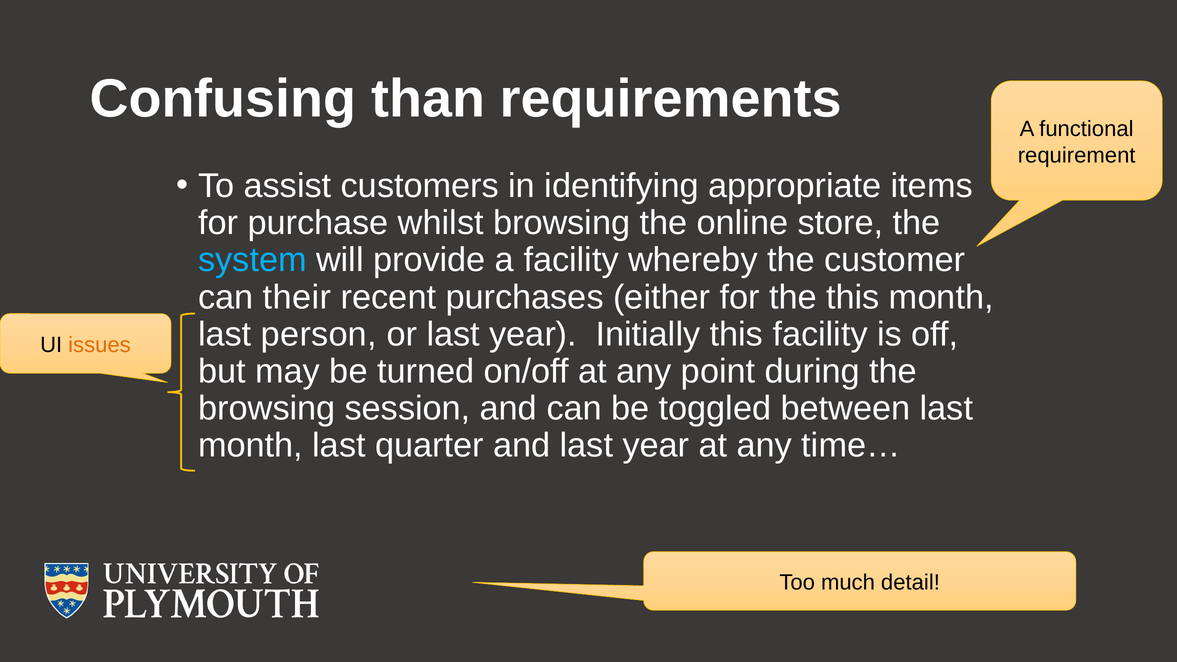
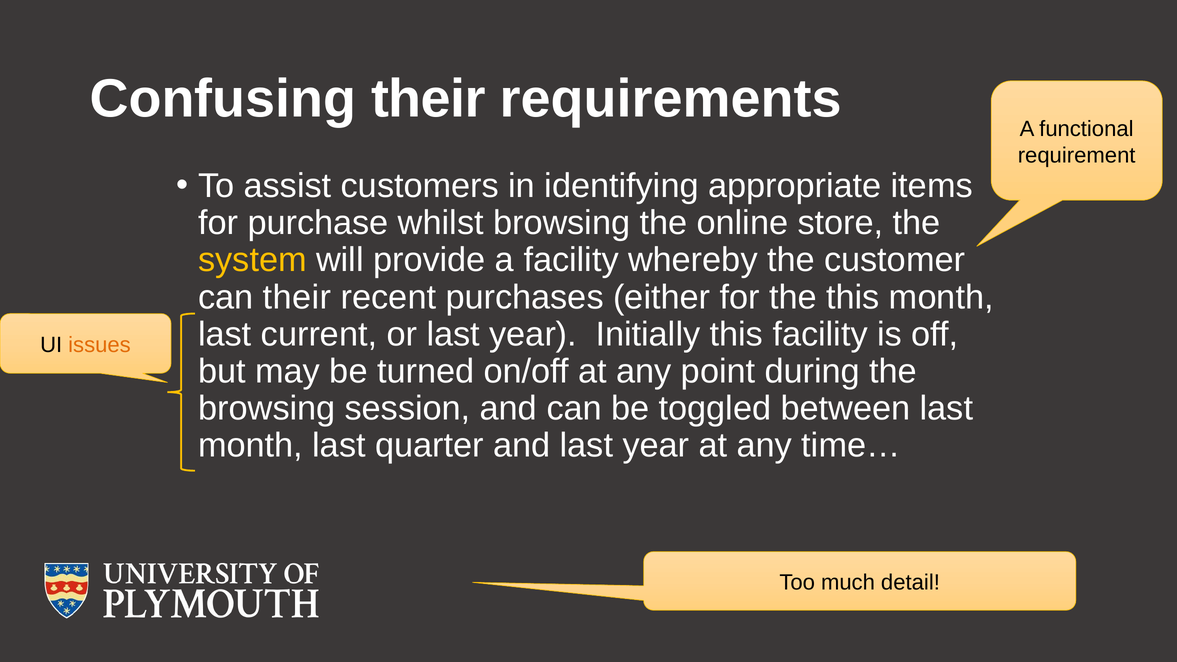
Confusing than: than -> their
system colour: light blue -> yellow
person: person -> current
